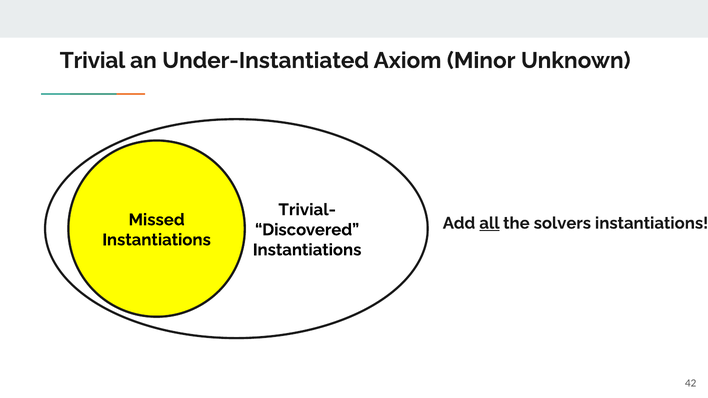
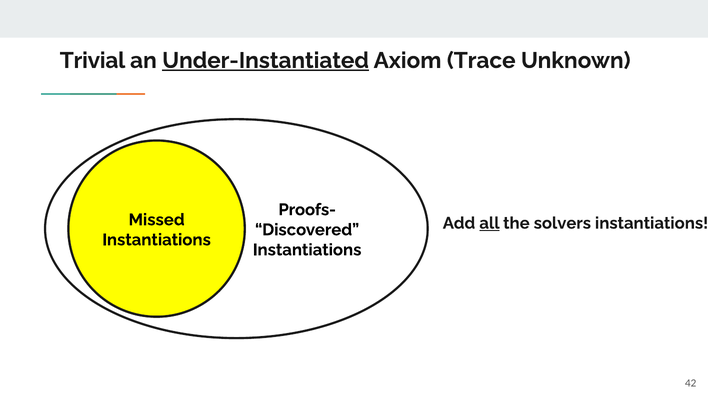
Under-Instantiated underline: none -> present
Minor: Minor -> Trace
Trivial-: Trivial- -> Proofs-
